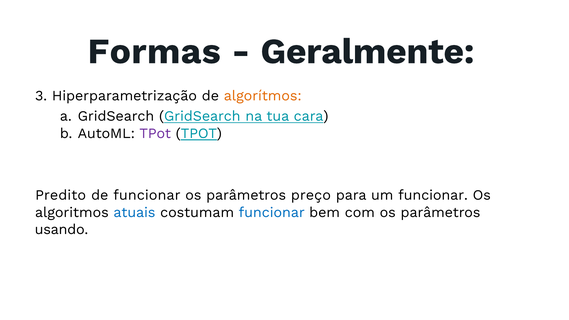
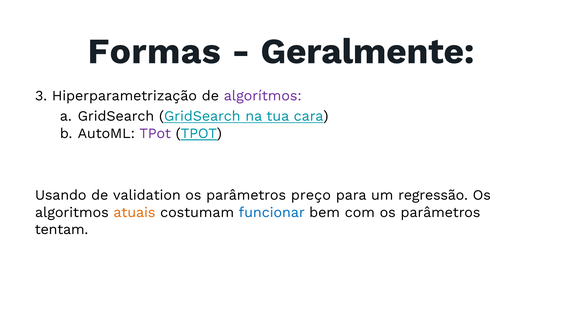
algorítmos colour: orange -> purple
Predito: Predito -> Usando
de funcionar: funcionar -> validation
um funcionar: funcionar -> regressão
atuais colour: blue -> orange
usando: usando -> tentam
